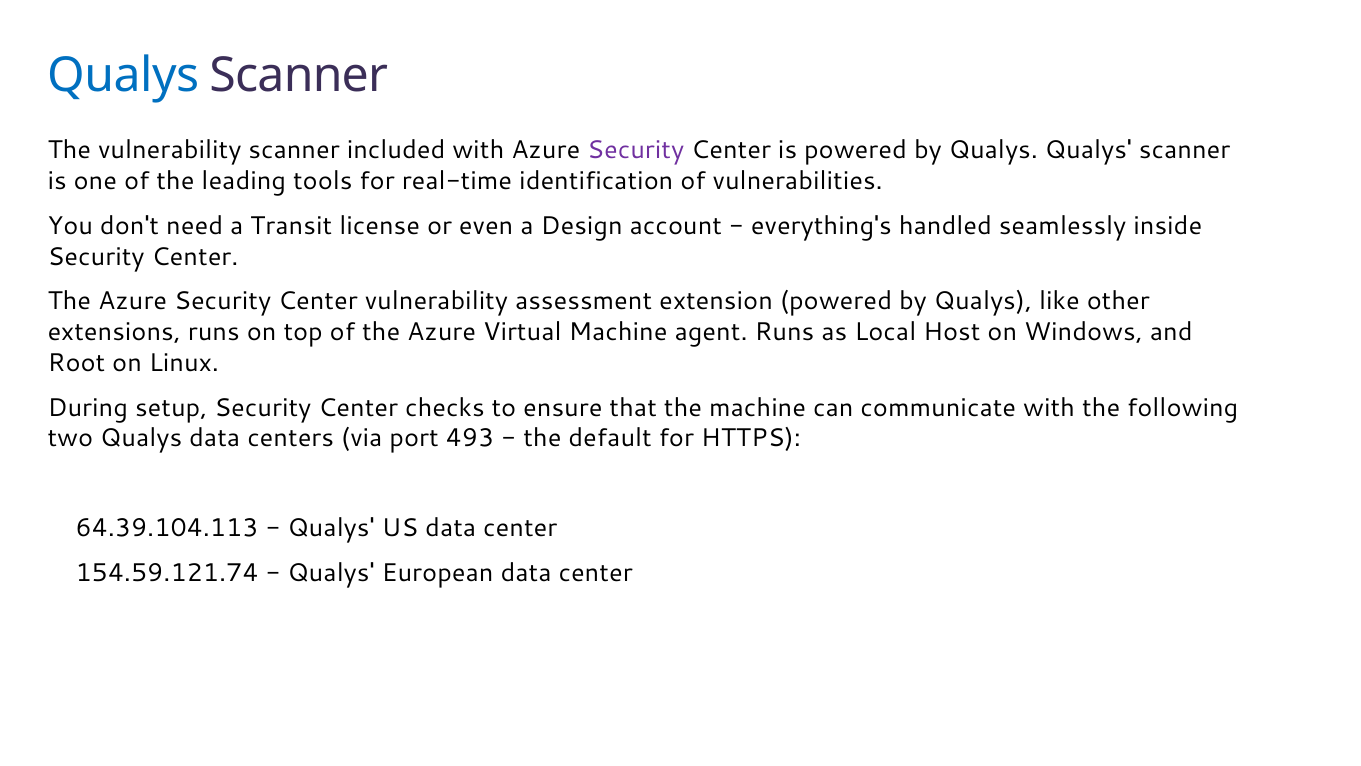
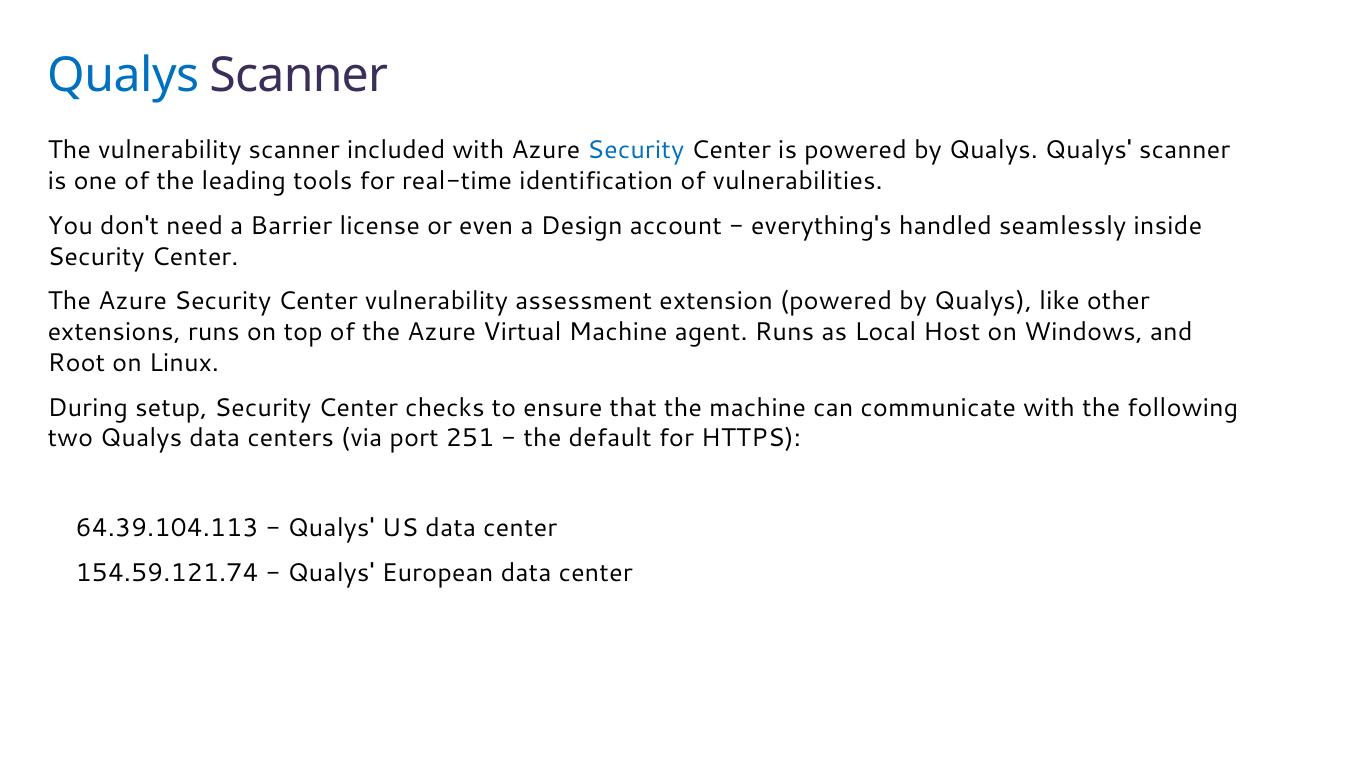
Security at (636, 150) colour: purple -> blue
Transit: Transit -> Barrier
493: 493 -> 251
